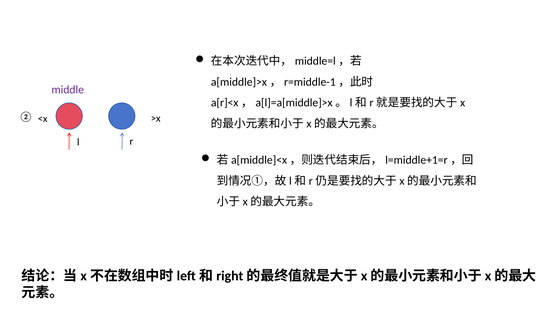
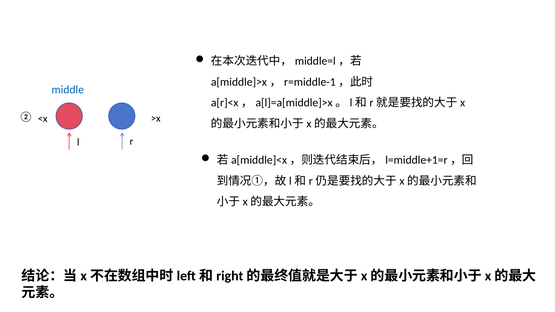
middle colour: purple -> blue
